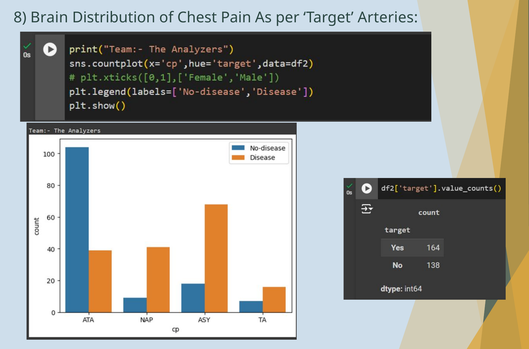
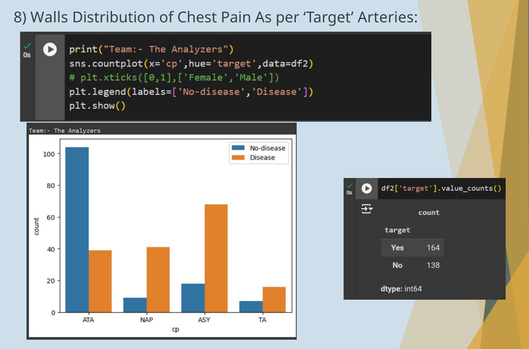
Brain: Brain -> Walls
